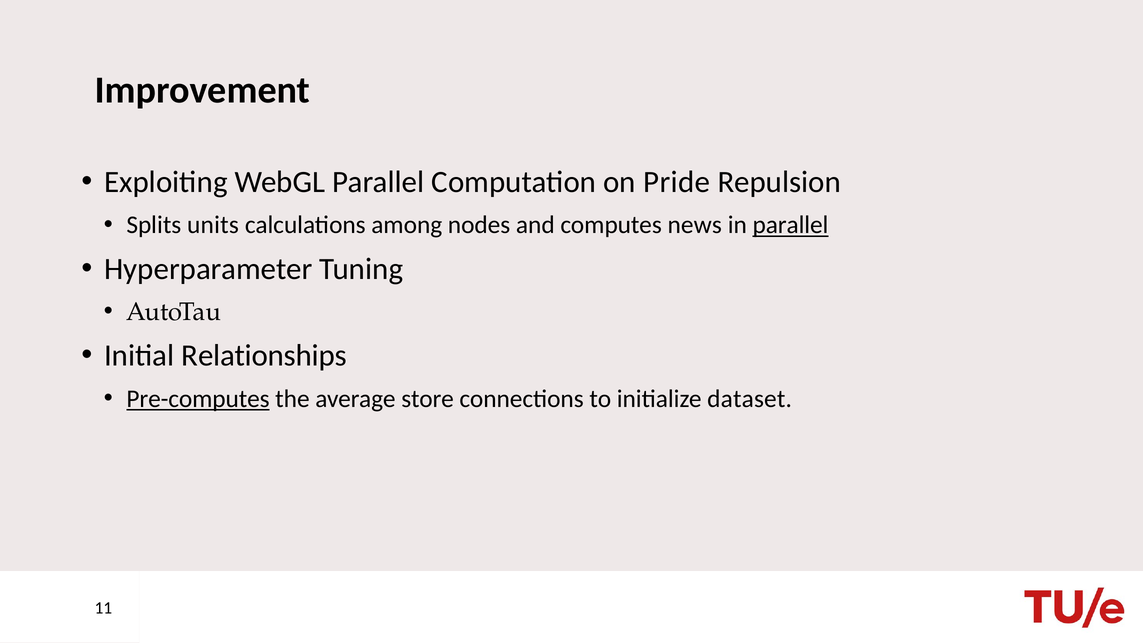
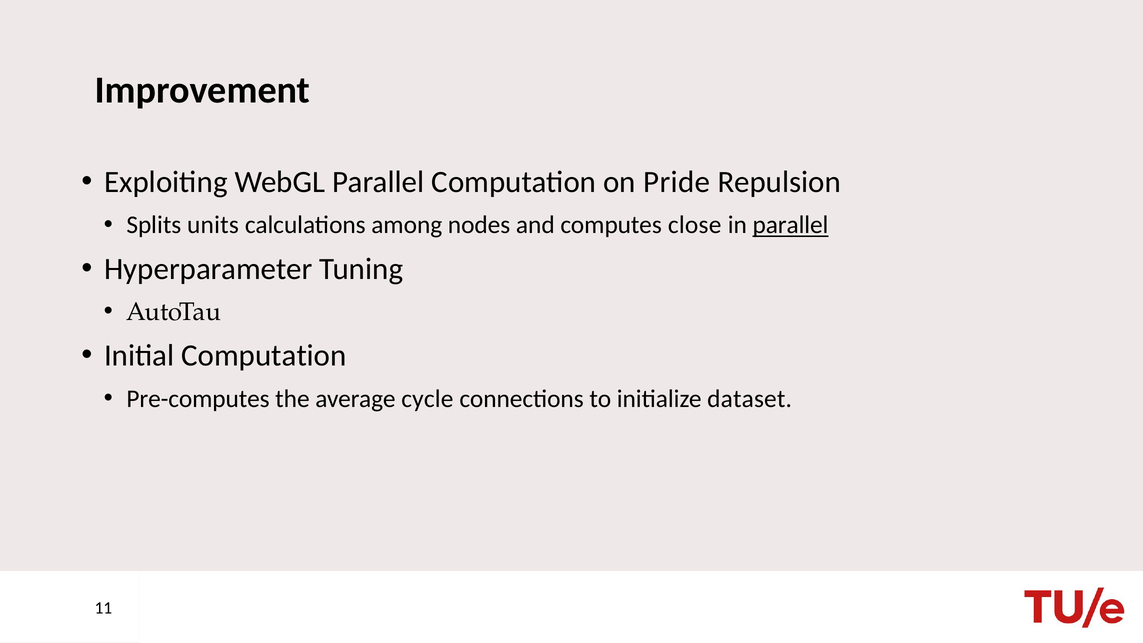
news: news -> close
Initial Relationships: Relationships -> Computation
Pre-computes underline: present -> none
store: store -> cycle
